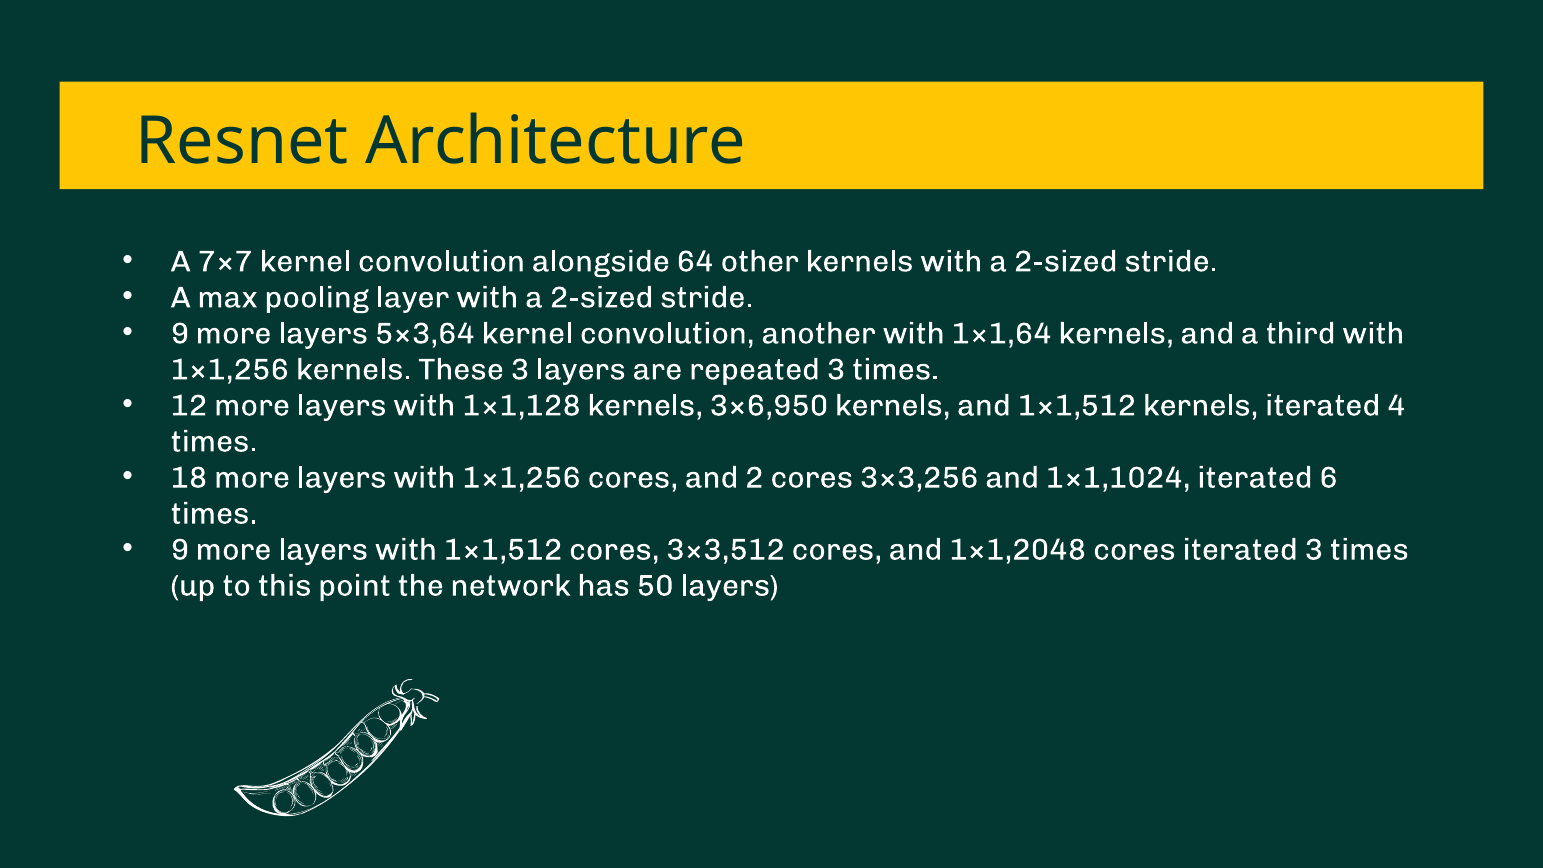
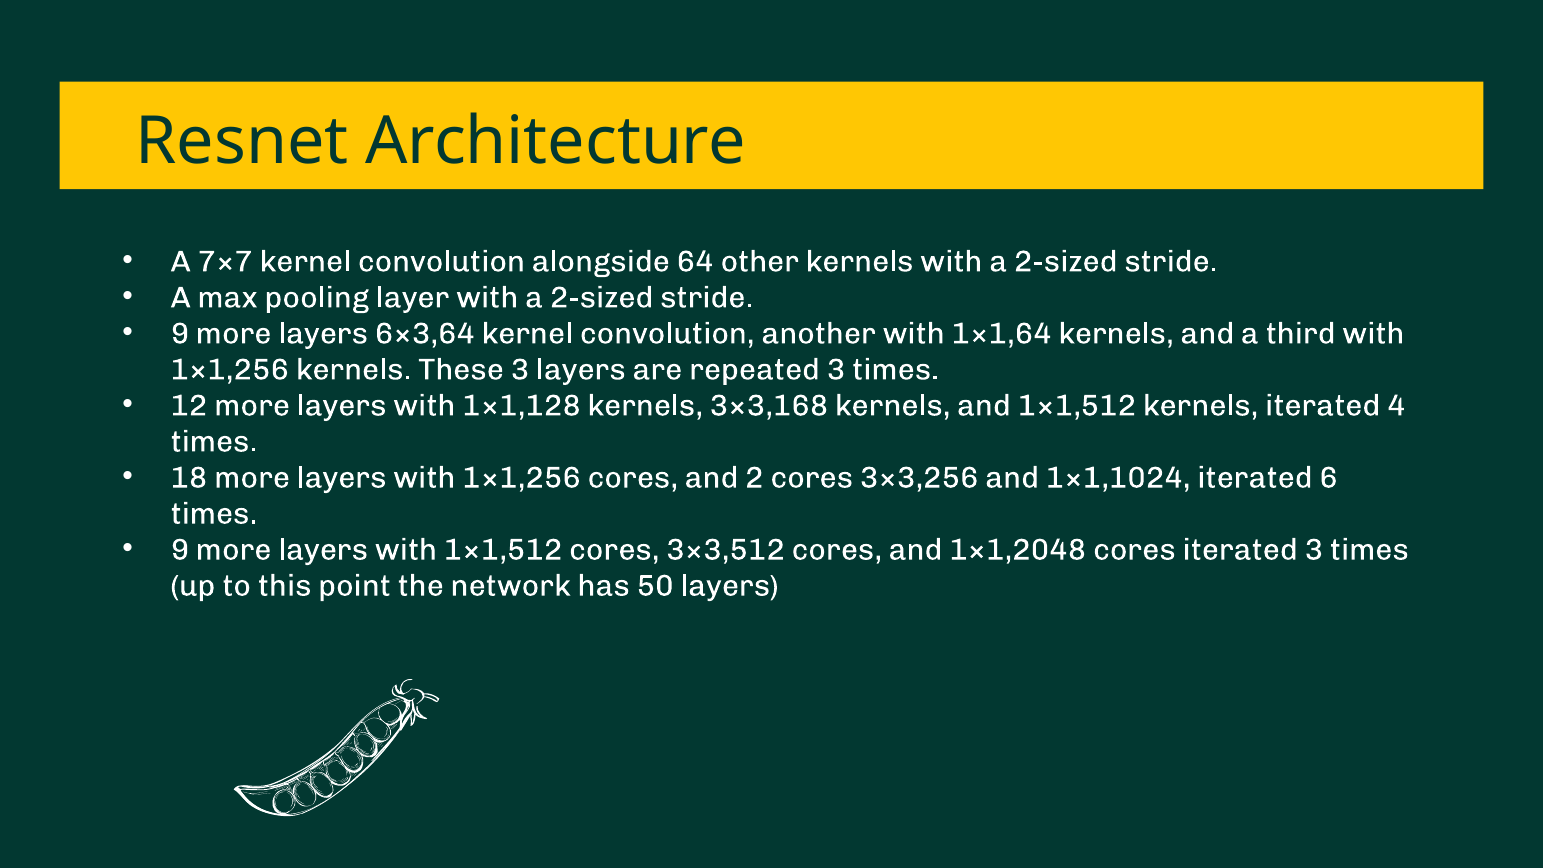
5×3,64: 5×3,64 -> 6×3,64
3×6,950: 3×6,950 -> 3×3,168
